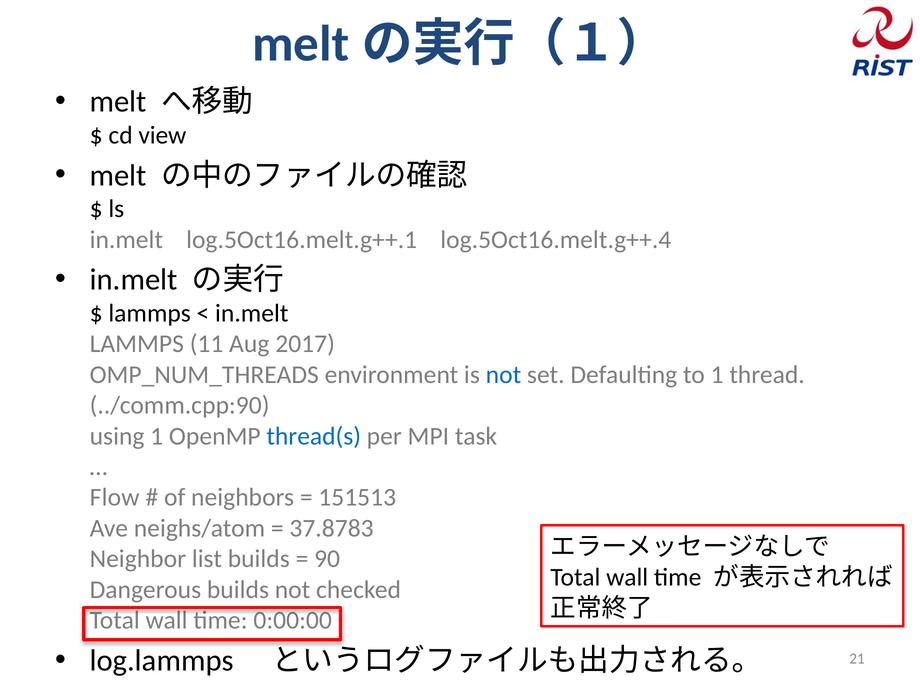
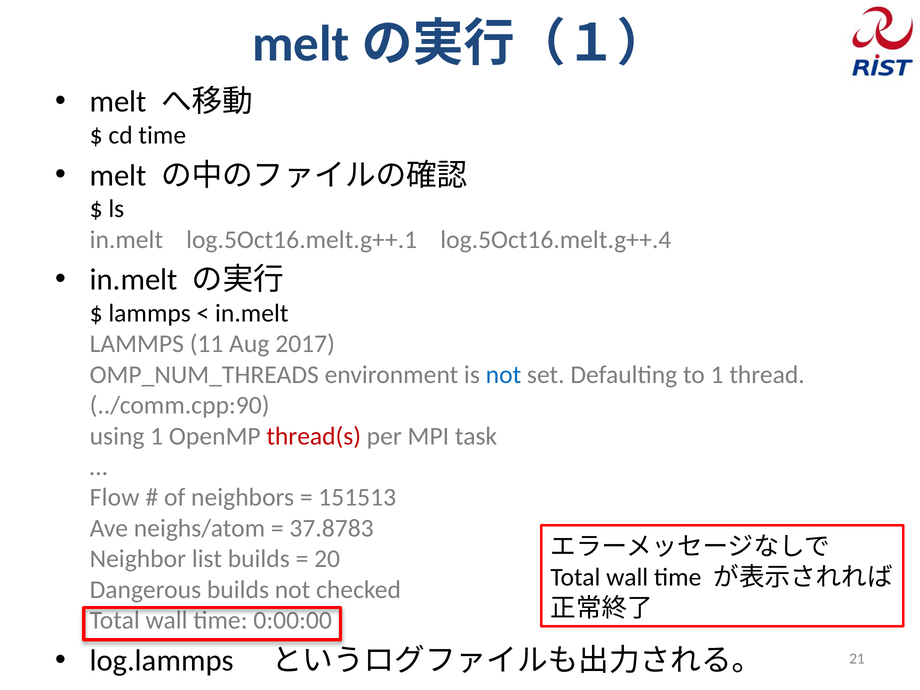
cd view: view -> time
thread(s colour: blue -> red
90: 90 -> 20
